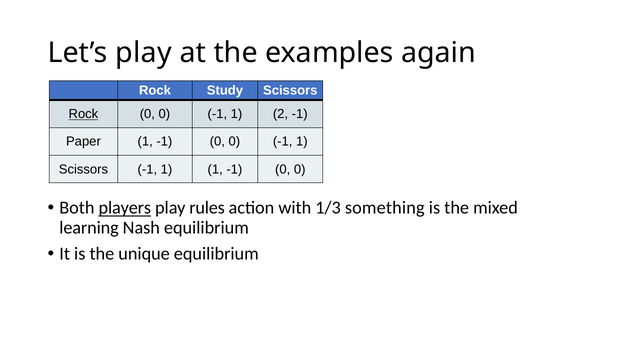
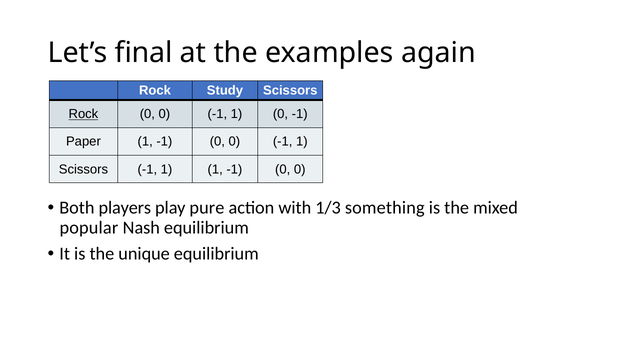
Let’s play: play -> final
1 2: 2 -> 0
players underline: present -> none
rules: rules -> pure
learning: learning -> popular
